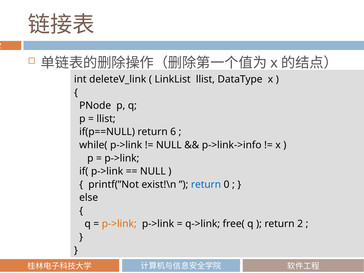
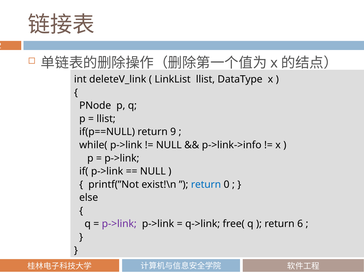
6: 6 -> 9
p->link at (119, 224) colour: orange -> purple
2: 2 -> 6
